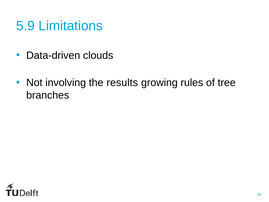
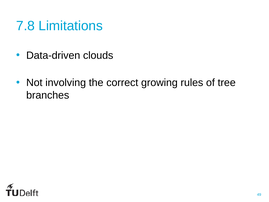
5.9: 5.9 -> 7.8
results: results -> correct
